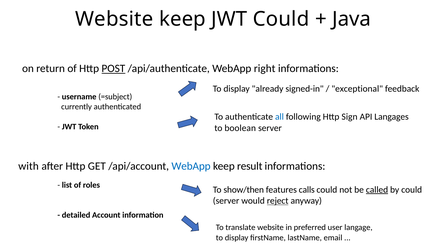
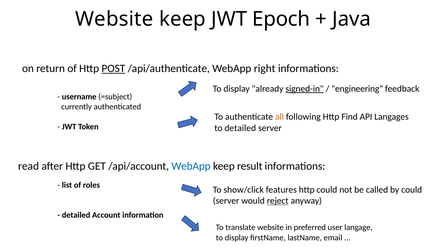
JWT Could: Could -> Epoch
signed-in underline: none -> present
exceptional: exceptional -> engineering
all colour: blue -> orange
Sign: Sign -> Find
to boolean: boolean -> detailed
with: with -> read
show/then: show/then -> show/click
features calls: calls -> http
called underline: present -> none
